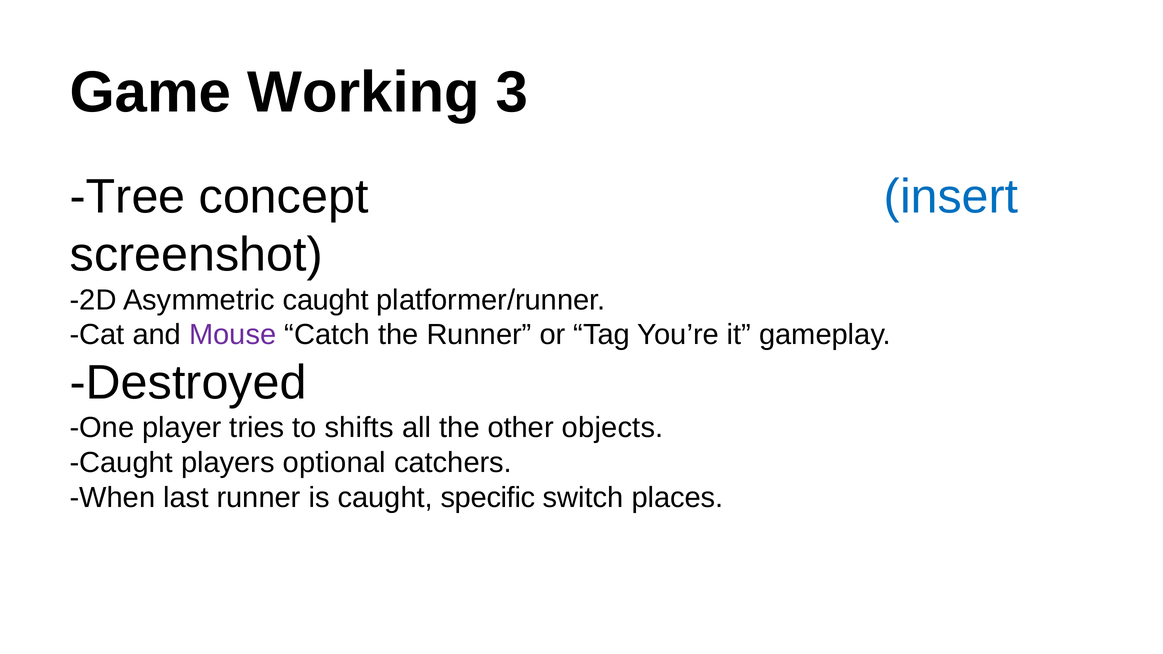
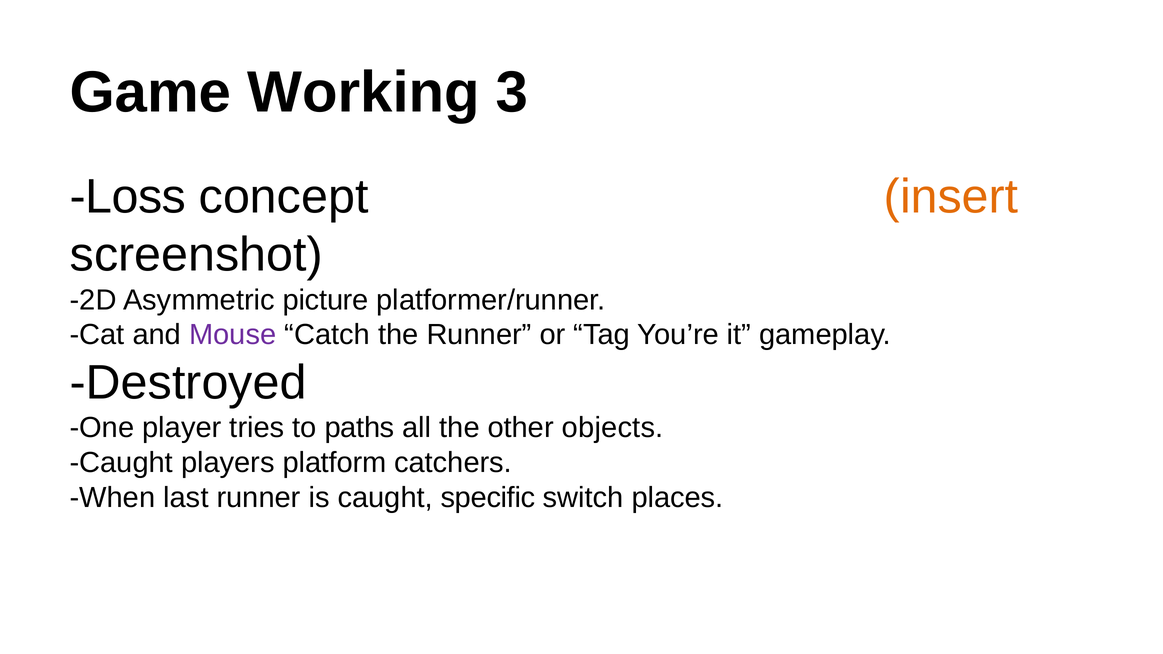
Tree: Tree -> Loss
insert colour: blue -> orange
Asymmetric caught: caught -> picture
shifts: shifts -> paths
optional: optional -> platform
